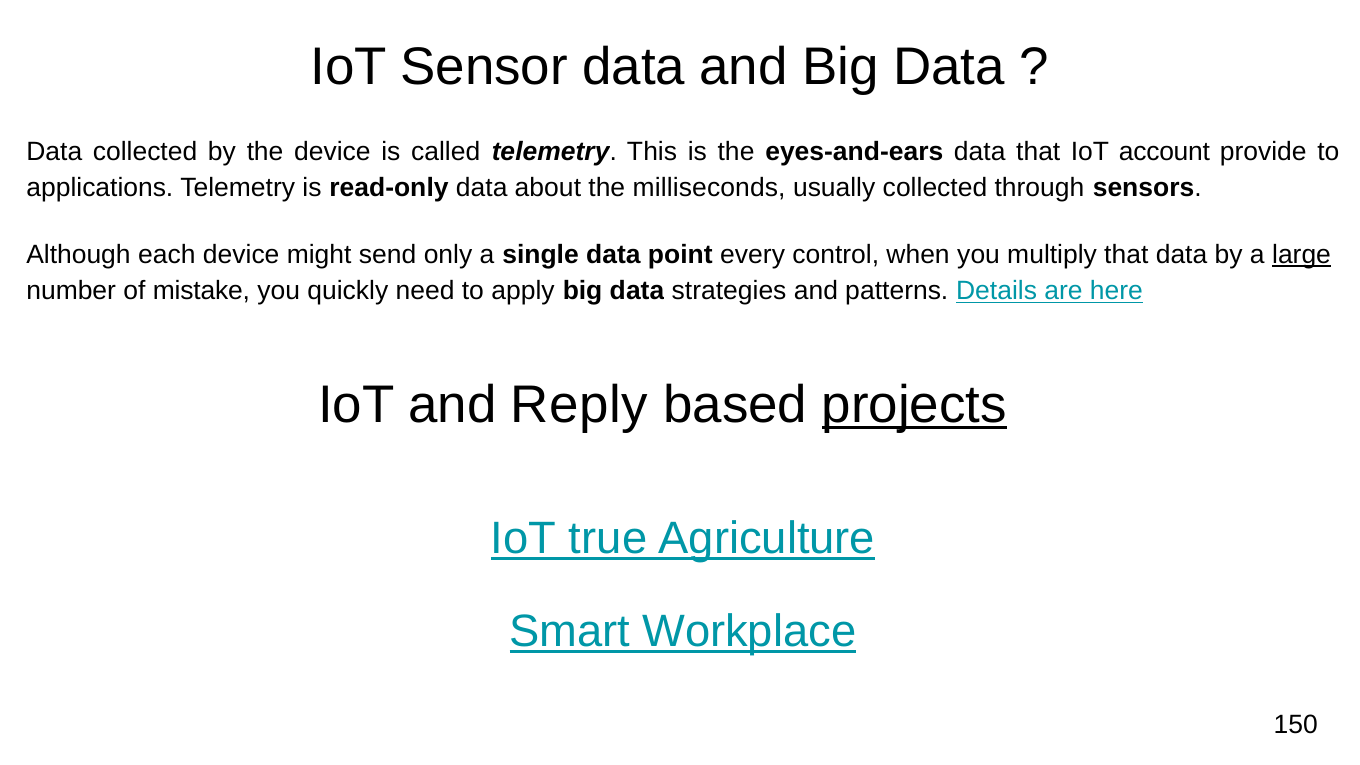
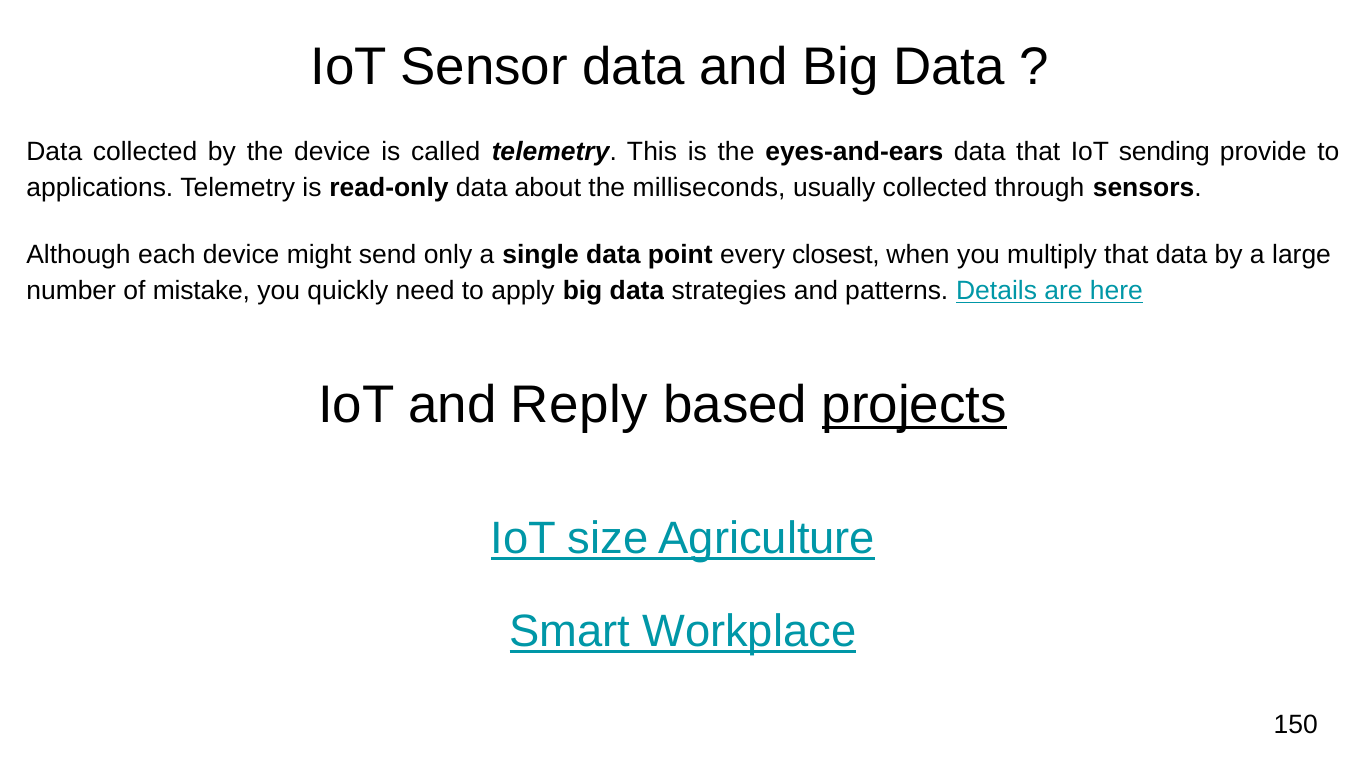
account: account -> sending
control: control -> closest
large underline: present -> none
true: true -> size
